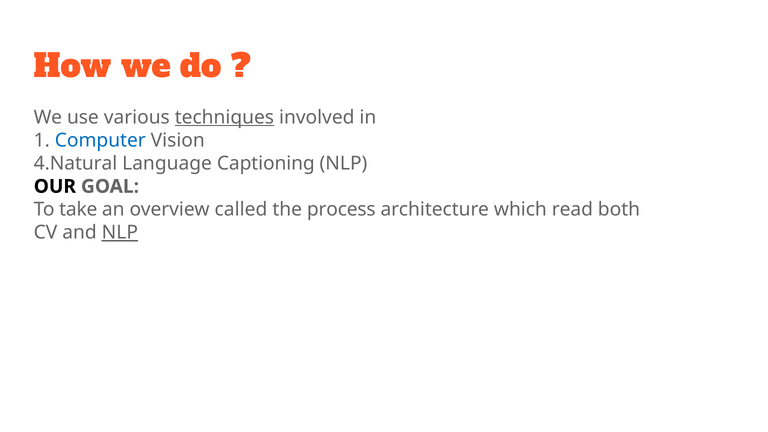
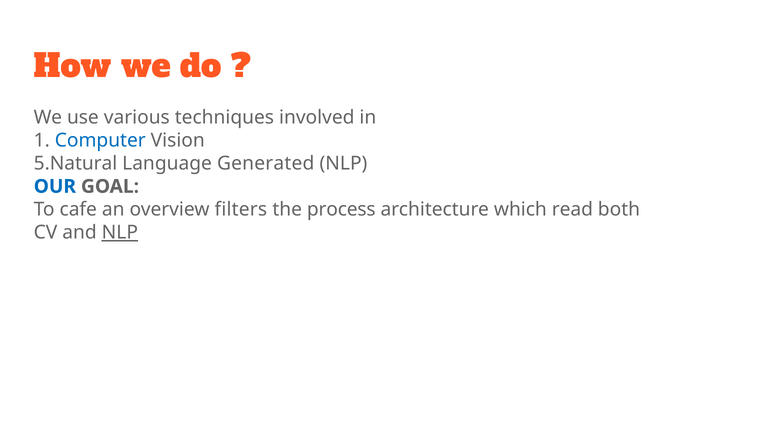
techniques underline: present -> none
4.Natural: 4.Natural -> 5.Natural
Captioning: Captioning -> Generated
OUR colour: black -> blue
take: take -> cafe
called: called -> filters
